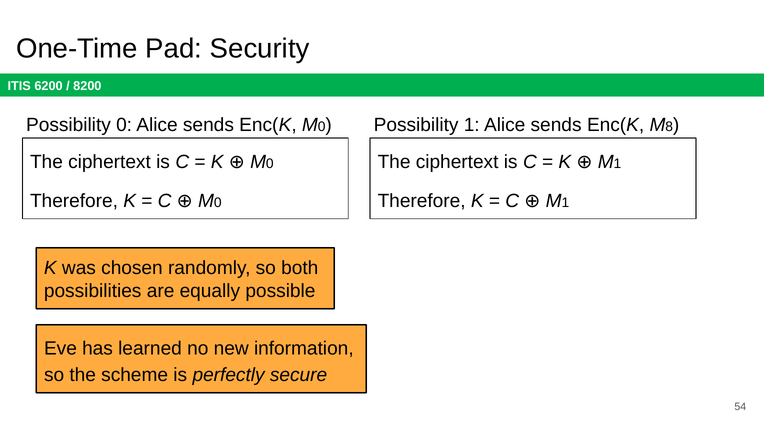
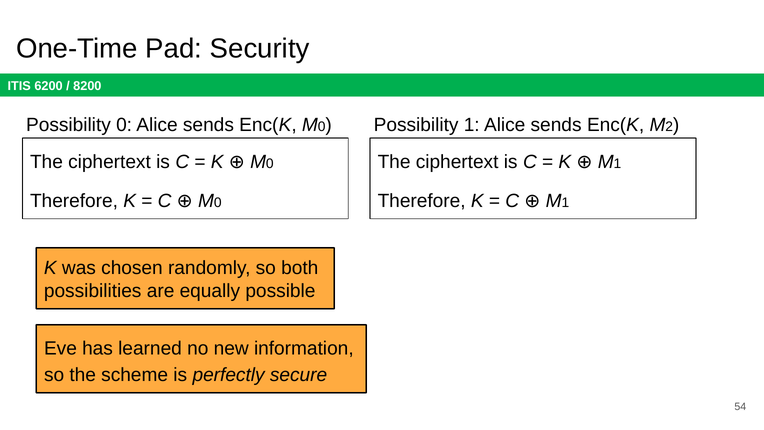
8: 8 -> 2
